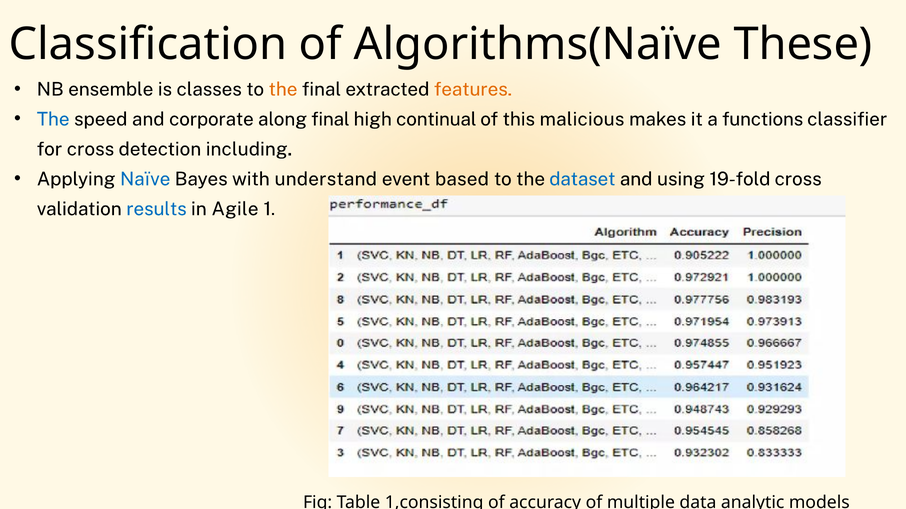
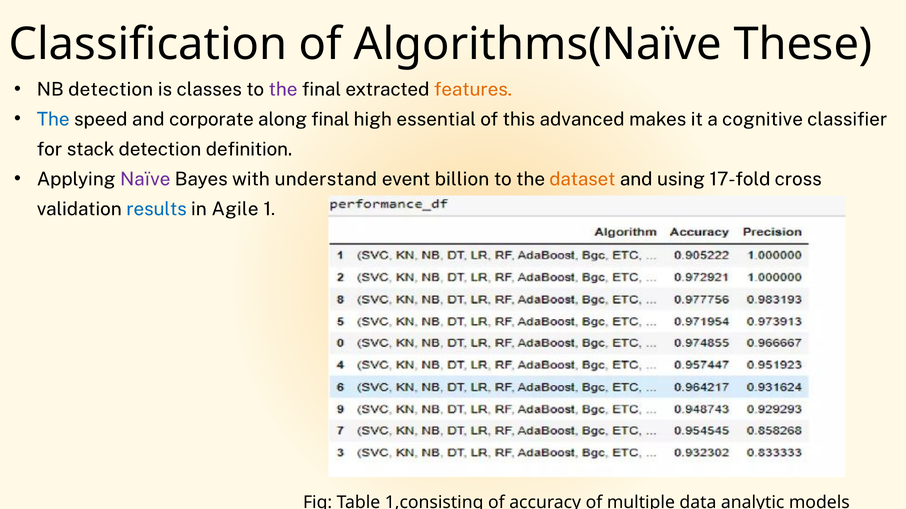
ensemble at (111, 89): ensemble -> detection
the at (283, 89) colour: orange -> purple
continual: continual -> essential
malicious: malicious -> advanced
functions: functions -> cognitive
for cross: cross -> stack
including: including -> definition
Naïve colour: blue -> purple
based: based -> billion
dataset colour: blue -> orange
19-fold: 19-fold -> 17-fold
